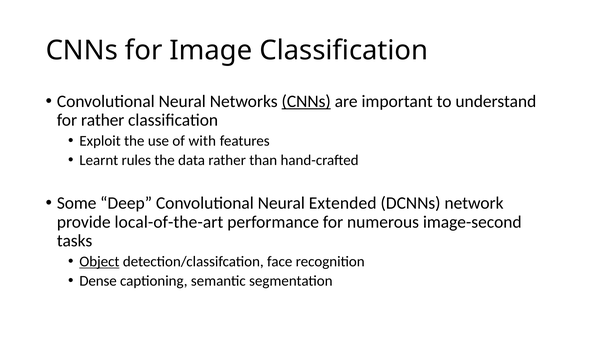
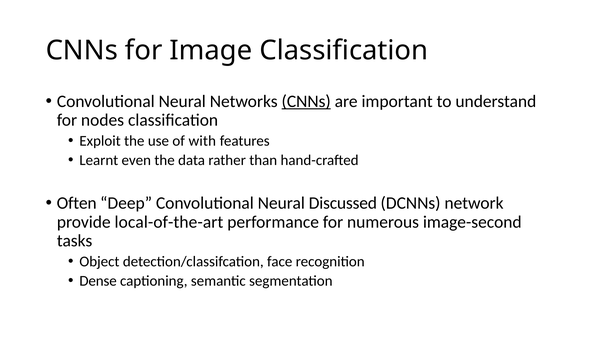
for rather: rather -> nodes
rules: rules -> even
Some: Some -> Often
Extended: Extended -> Discussed
Object underline: present -> none
